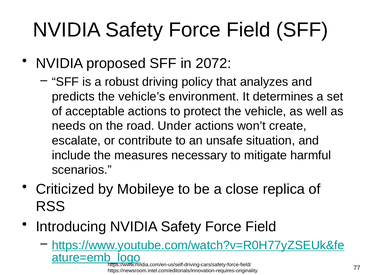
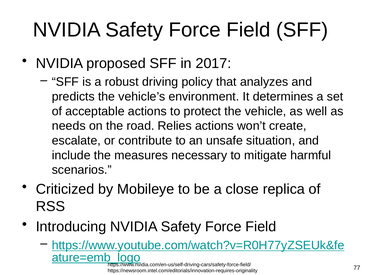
2072: 2072 -> 2017
Under: Under -> Relies
